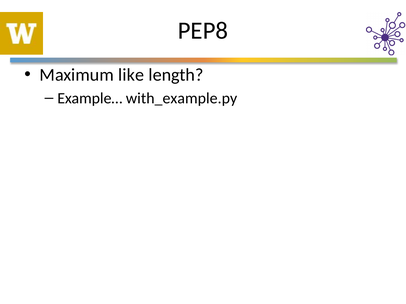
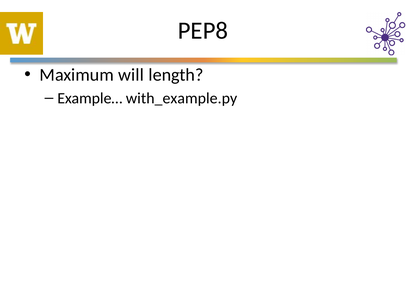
like: like -> will
